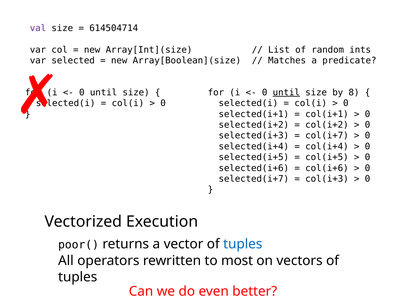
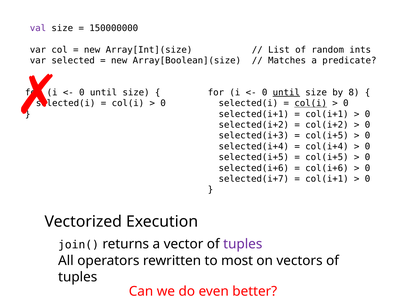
614504714: 614504714 -> 150000000
col(i at (311, 103) underline: none -> present
col(i+7 at (327, 136): col(i+7 -> col(i+5
col(i+3 at (327, 179): col(i+3 -> col(i+1
poor(: poor( -> join(
tuples at (243, 244) colour: blue -> purple
